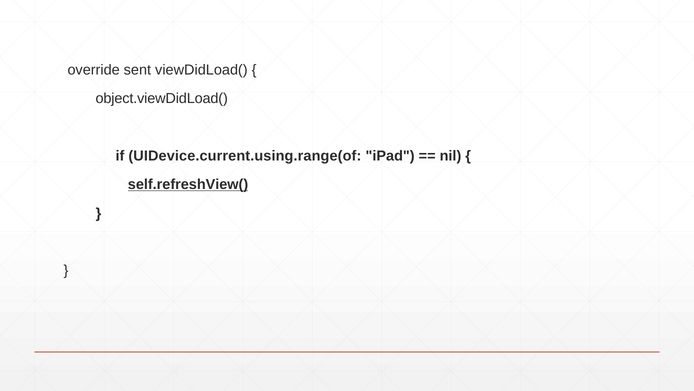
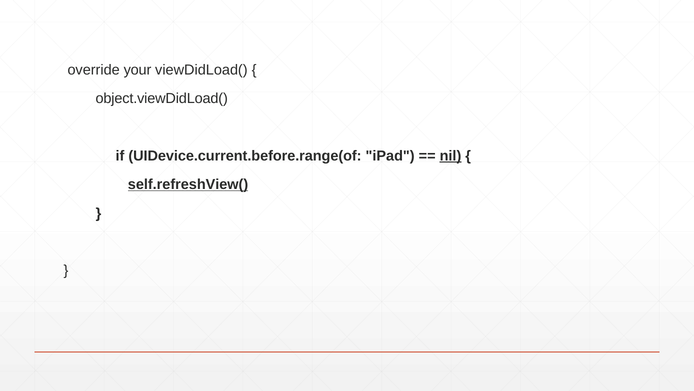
sent: sent -> your
UIDevice.current.using.range(of: UIDevice.current.using.range(of -> UIDevice.current.before.range(of
nil underline: none -> present
